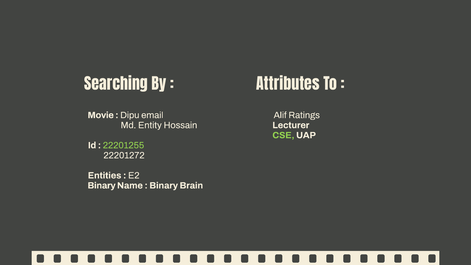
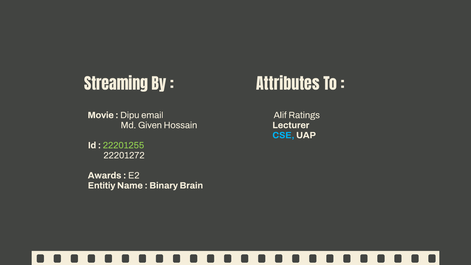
Searching: Searching -> Streaming
Entity: Entity -> Given
CSE colour: light green -> light blue
Entities: Entities -> Awards
Binary at (102, 185): Binary -> Entitiy
